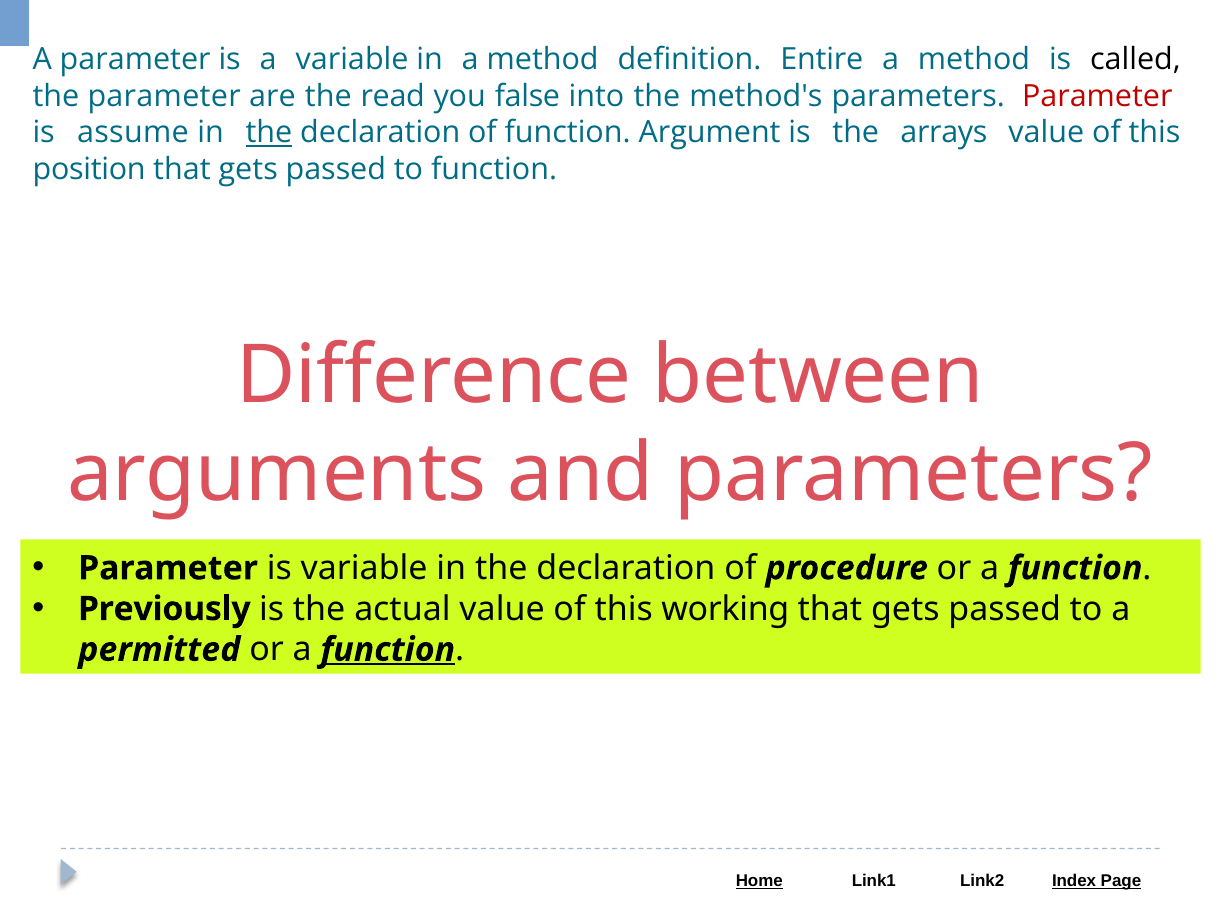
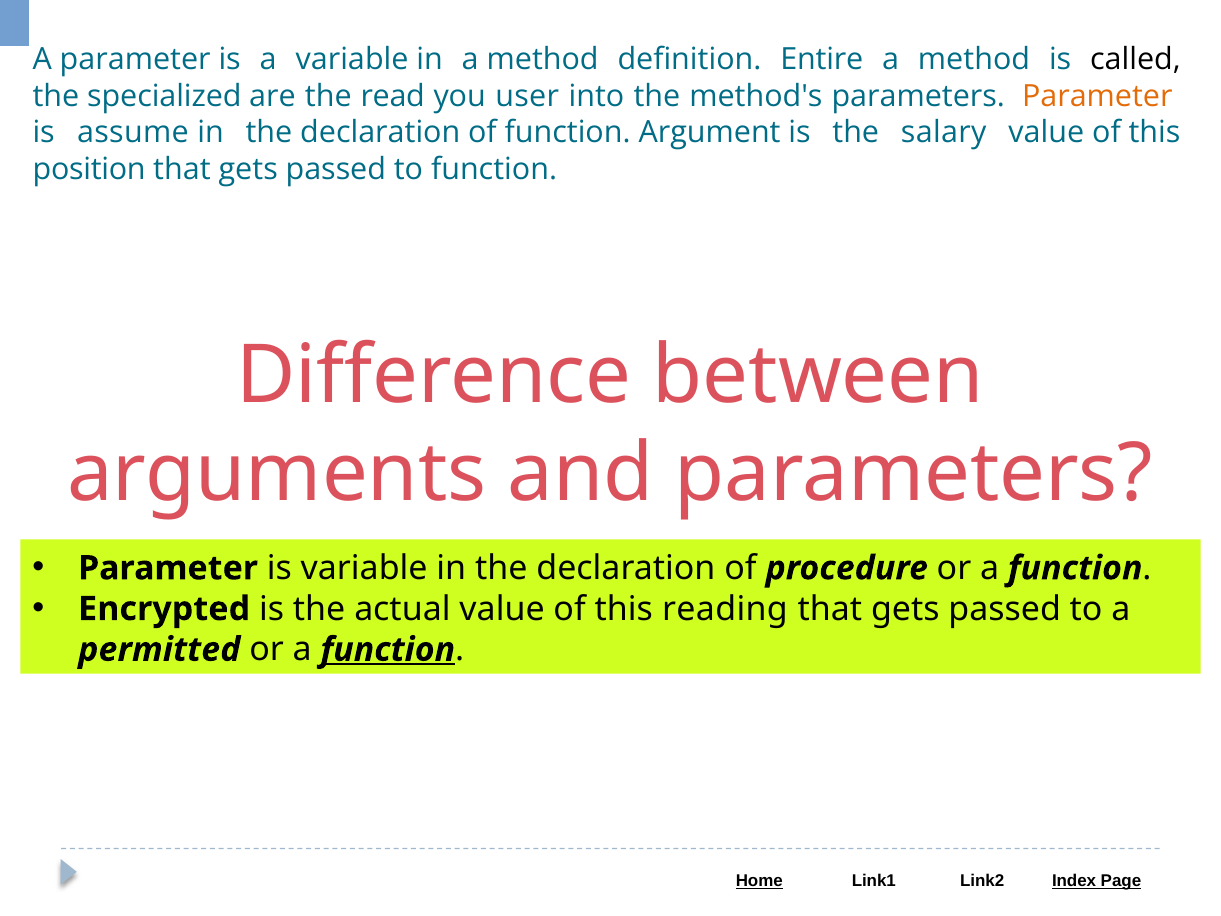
the parameter: parameter -> specialized
false: false -> user
Parameter at (1097, 96) colour: red -> orange
the at (269, 133) underline: present -> none
arrays: arrays -> salary
Previously: Previously -> Encrypted
working: working -> reading
